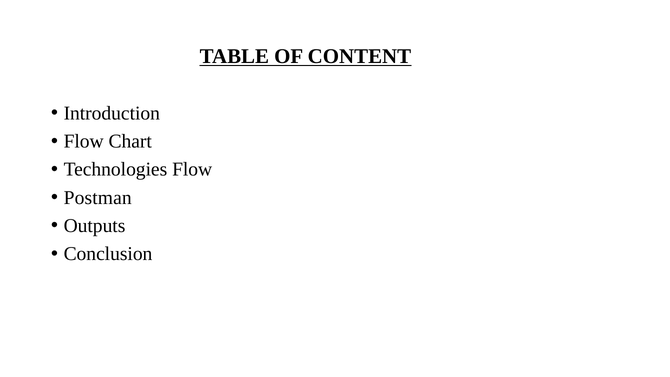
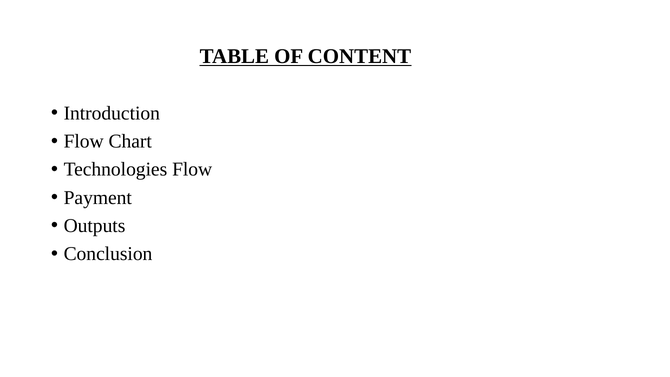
Postman: Postman -> Payment
